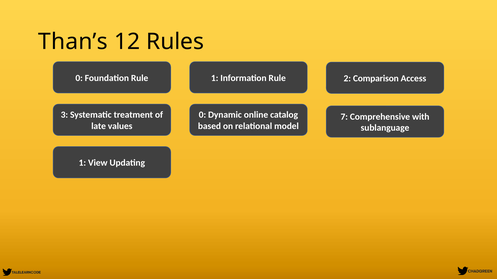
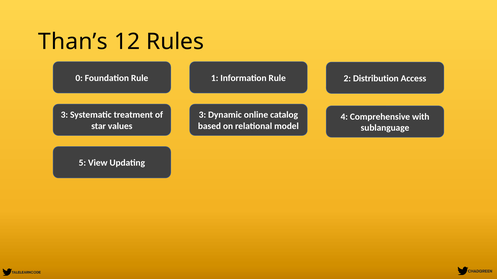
Comparison: Comparison -> Distribution
0 at (202, 115): 0 -> 3
7: 7 -> 4
late: late -> star
1 at (82, 163): 1 -> 5
